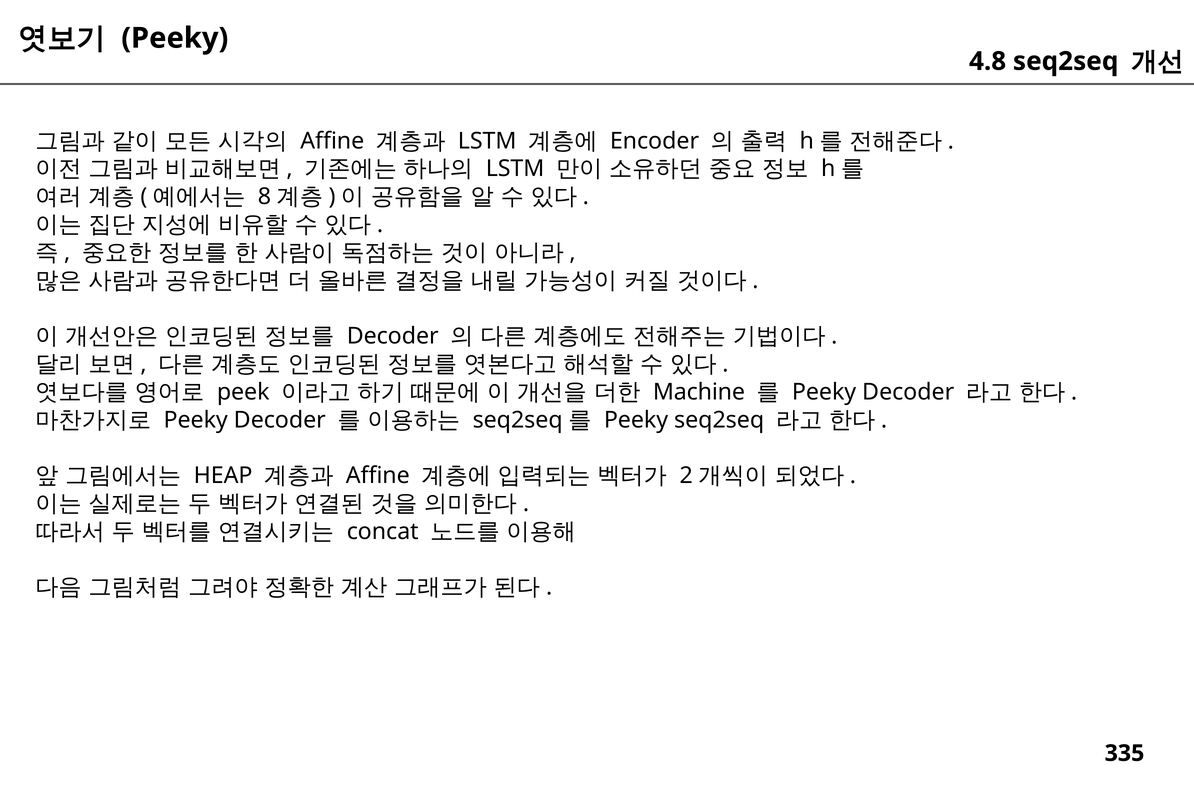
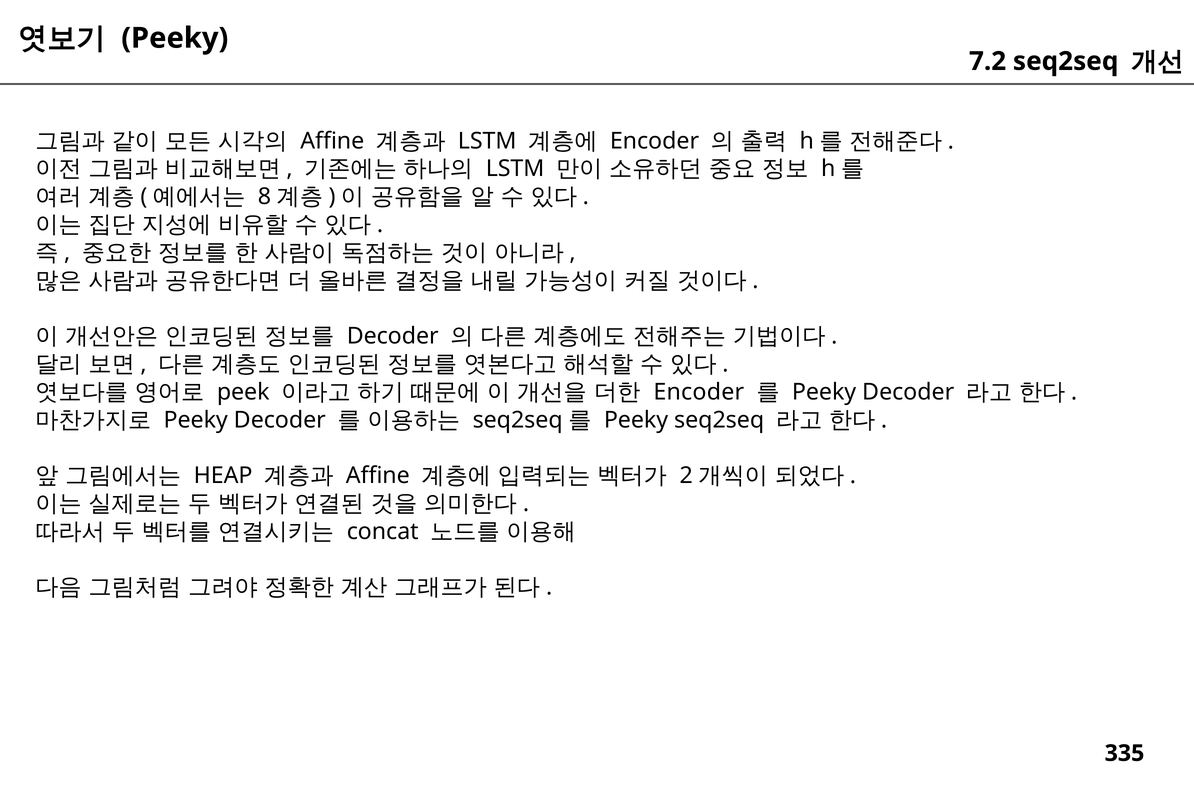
4.8: 4.8 -> 7.2
Machine at (699, 392): Machine -> Encoder
